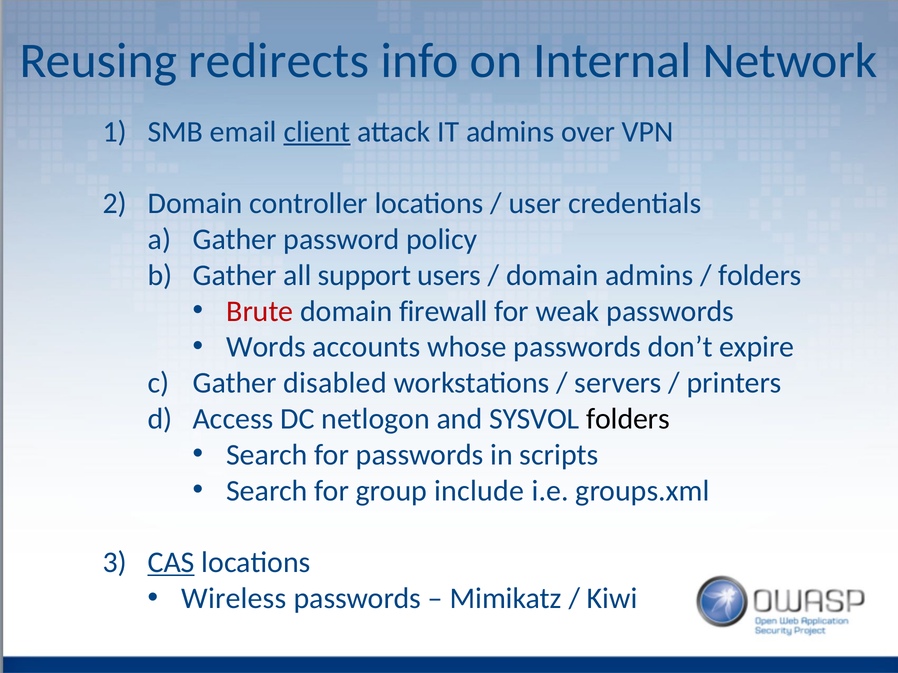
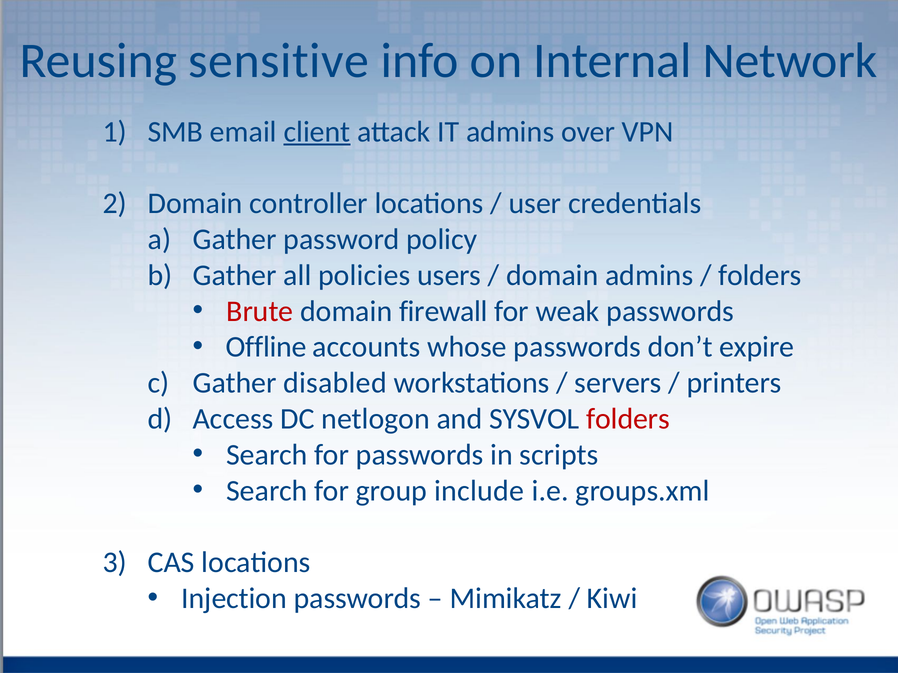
redirects: redirects -> sensitive
support: support -> policies
Words: Words -> Offline
folders at (628, 419) colour: black -> red
CAS underline: present -> none
Wireless: Wireless -> Injection
